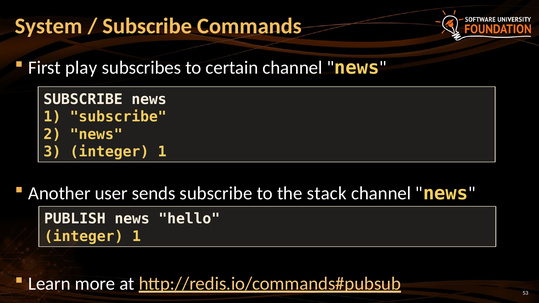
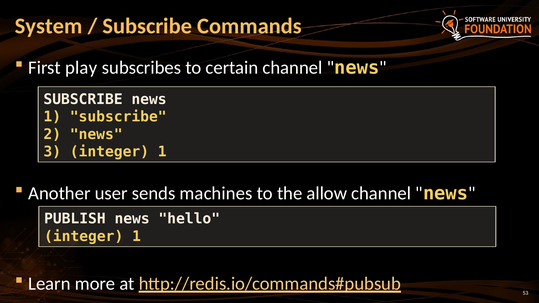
sends subscribe: subscribe -> machines
stack: stack -> allow
